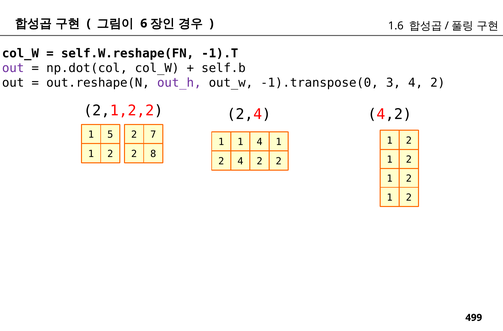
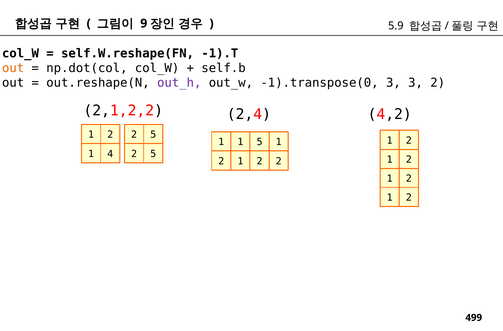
6: 6 -> 9
1.6: 1.6 -> 5.9
out at (13, 68) colour: purple -> orange
3 4: 4 -> 3
5 at (110, 134): 5 -> 2
7 at (153, 134): 7 -> 5
1 4: 4 -> 5
2 at (110, 154): 2 -> 4
8 at (153, 154): 8 -> 5
4 at (240, 161): 4 -> 1
